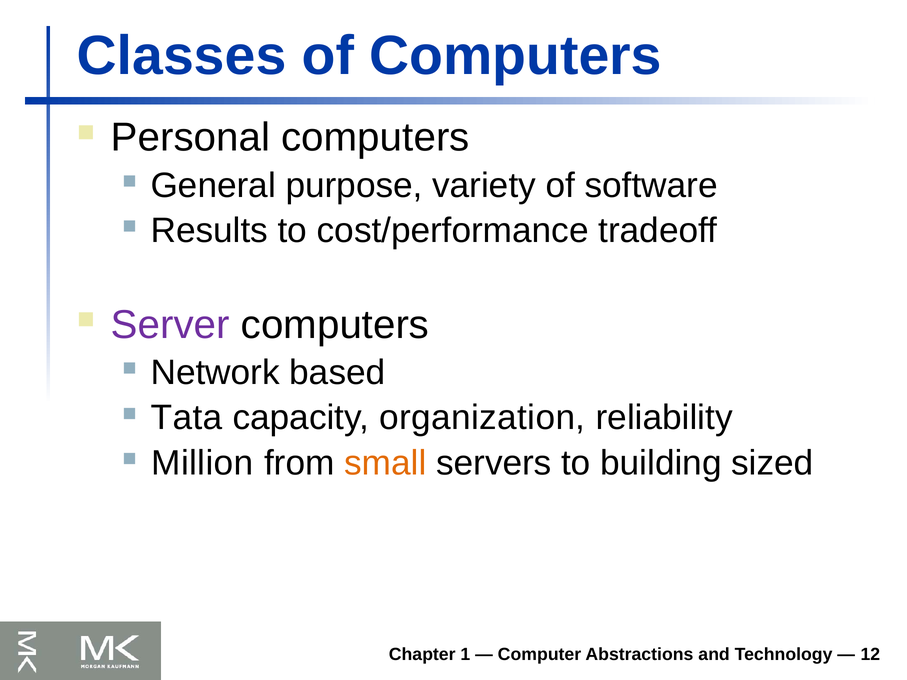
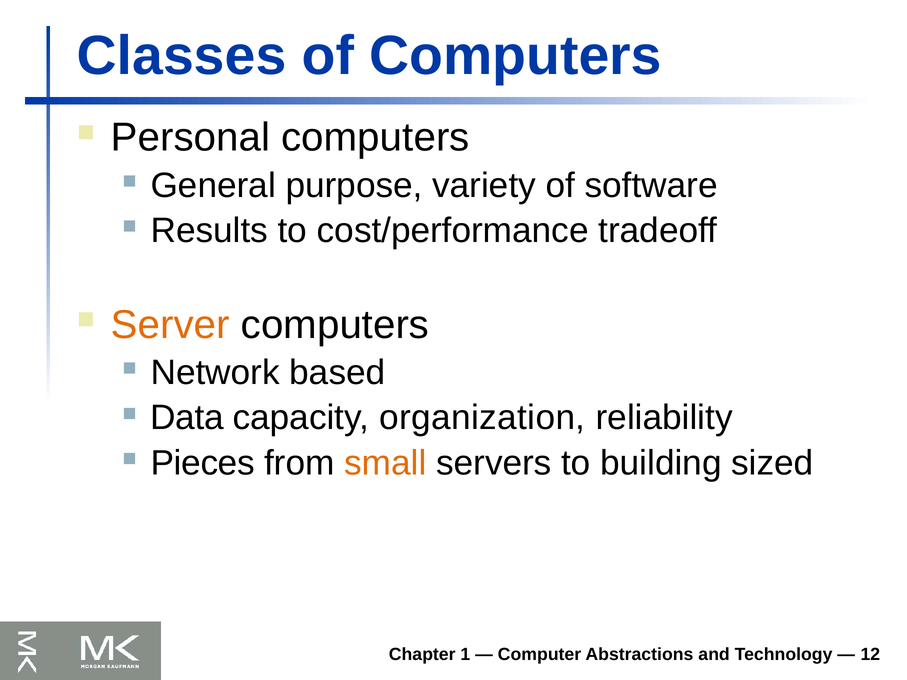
Server colour: purple -> orange
Tata: Tata -> Data
Million: Million -> Pieces
